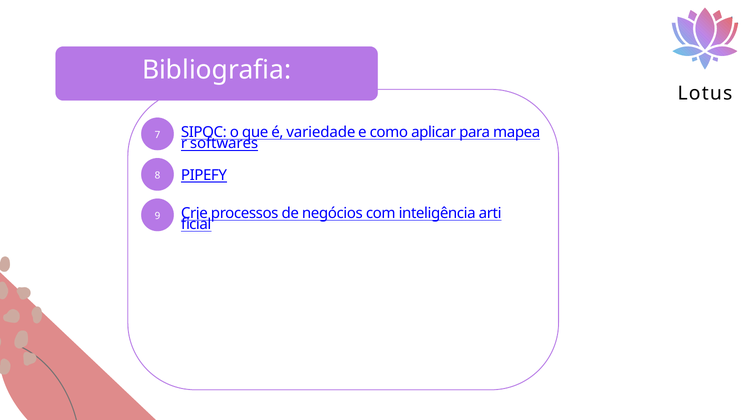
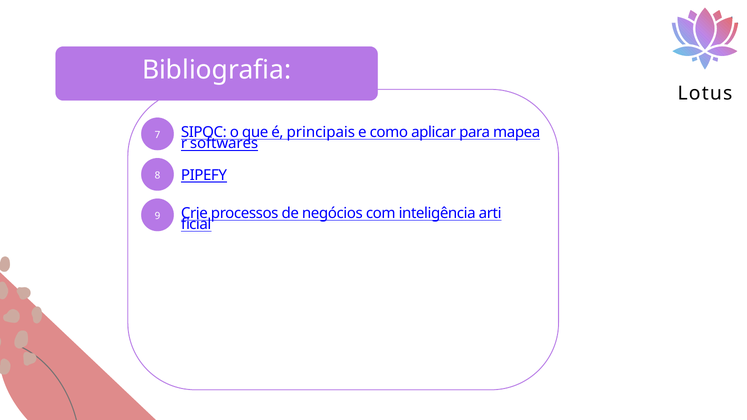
variedade: variedade -> principais
